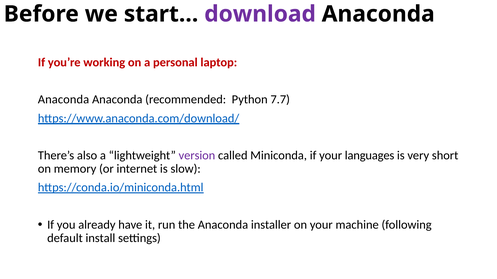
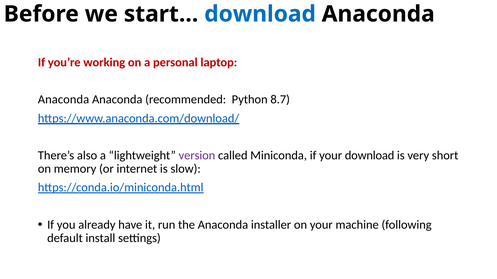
download at (260, 14) colour: purple -> blue
7.7: 7.7 -> 8.7
your languages: languages -> download
